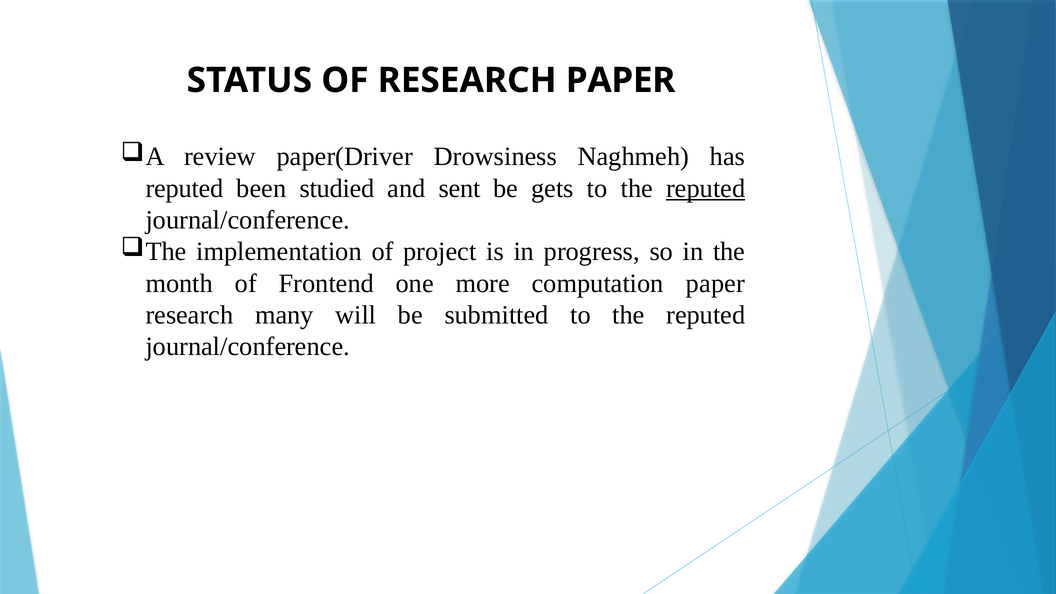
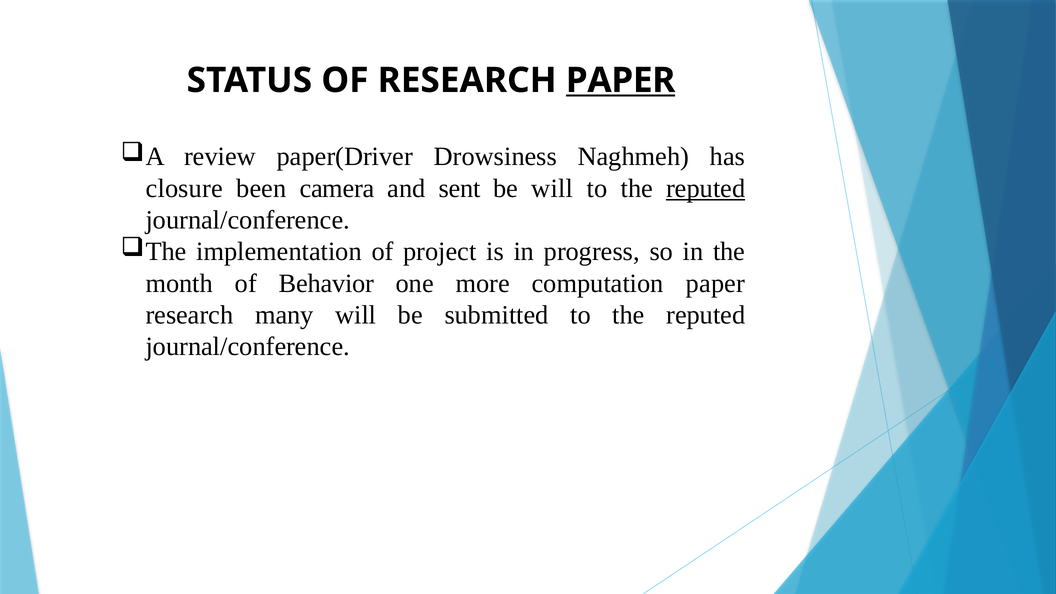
PAPER at (621, 80) underline: none -> present
reputed at (185, 188): reputed -> closure
studied: studied -> camera
be gets: gets -> will
Frontend: Frontend -> Behavior
